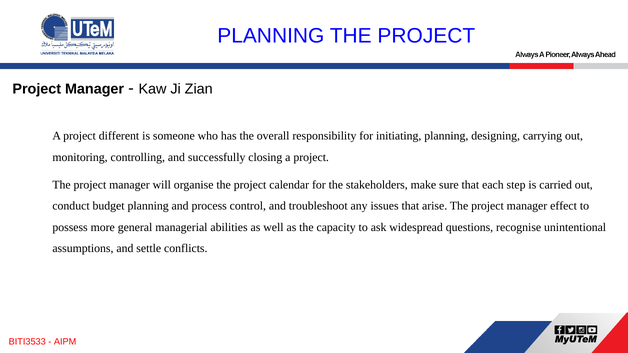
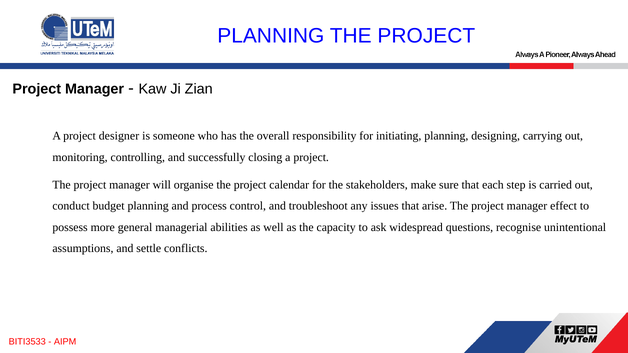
different: different -> designer
